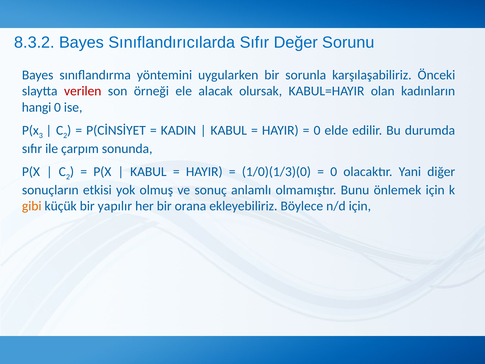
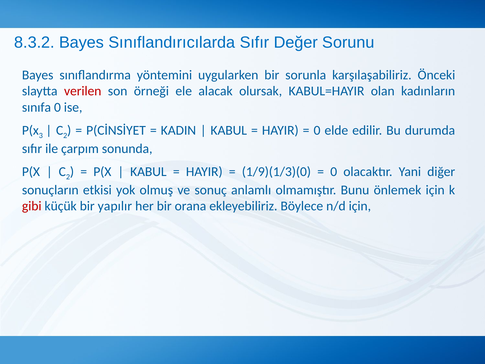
hangi: hangi -> sınıfa
1/0)(1/3)(0: 1/0)(1/3)(0 -> 1/9)(1/3)(0
gibi colour: orange -> red
